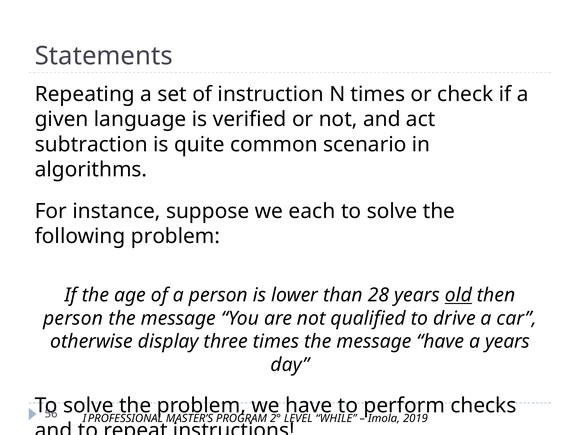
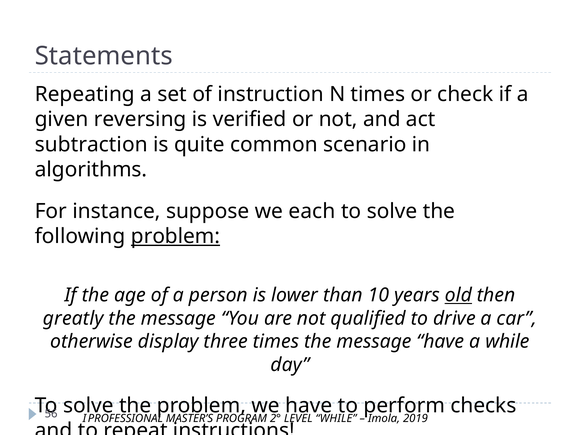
language: language -> reversing
problem at (176, 236) underline: none -> present
28: 28 -> 10
person at (73, 318): person -> greatly
a years: years -> while
